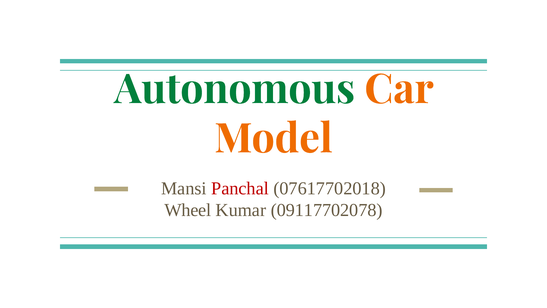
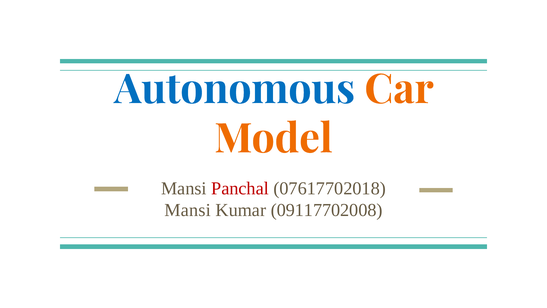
Autonomous colour: green -> blue
Wheel at (188, 210): Wheel -> Mansi
09117702078: 09117702078 -> 09117702008
